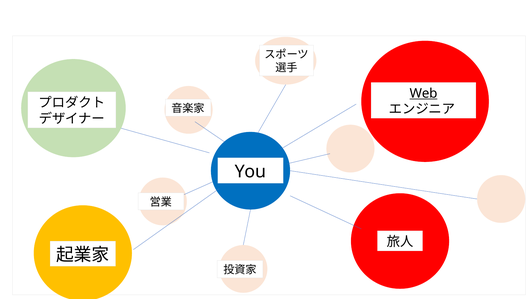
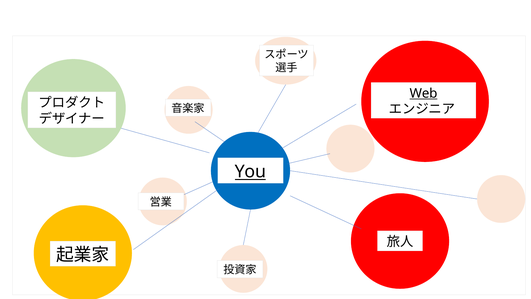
You underline: none -> present
